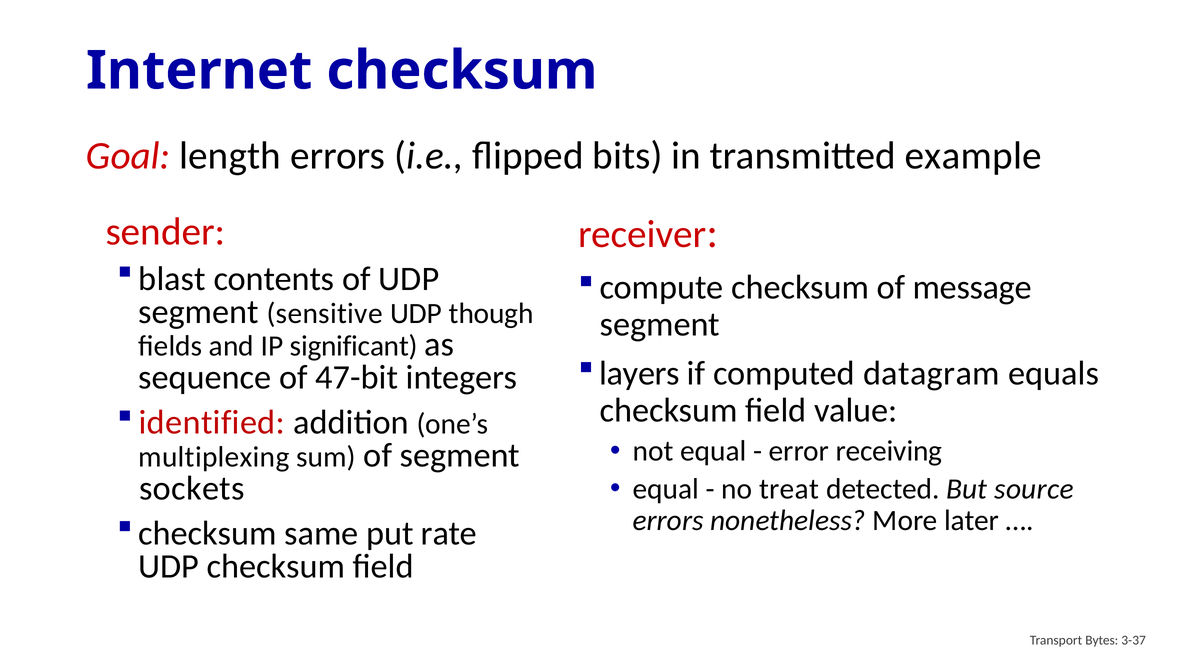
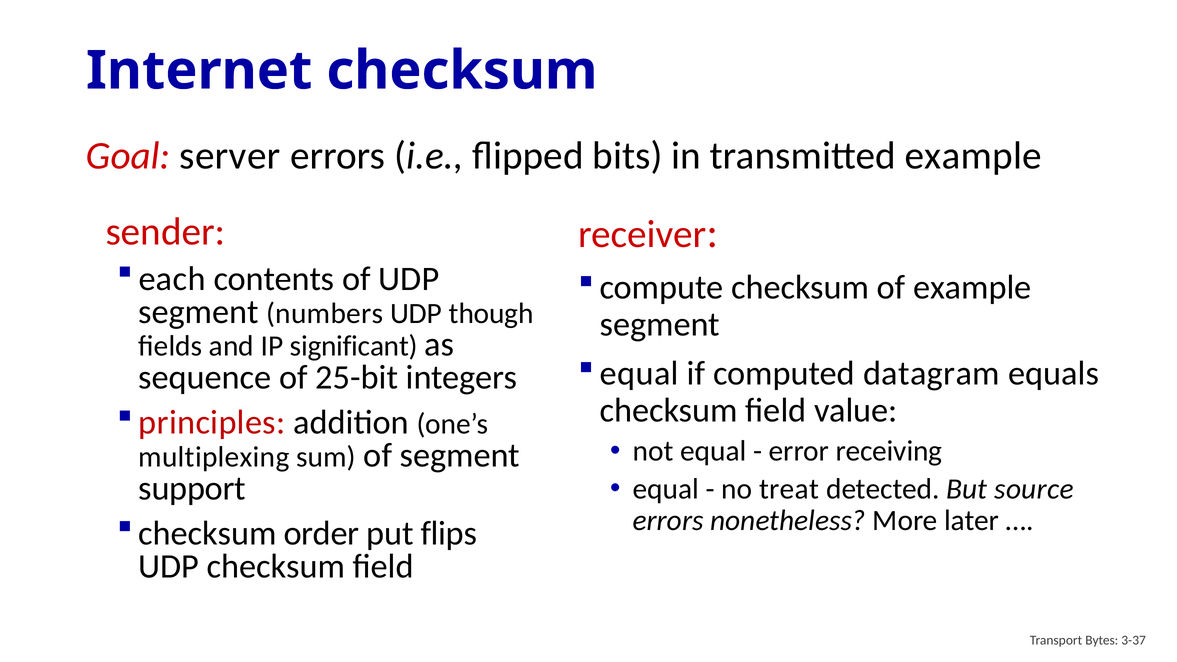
length: length -> server
blast: blast -> each
of message: message -> example
sensitive: sensitive -> numbers
layers at (640, 374): layers -> equal
47-bit: 47-bit -> 25-bit
identified: identified -> principles
sockets: sockets -> support
same: same -> order
rate: rate -> flips
